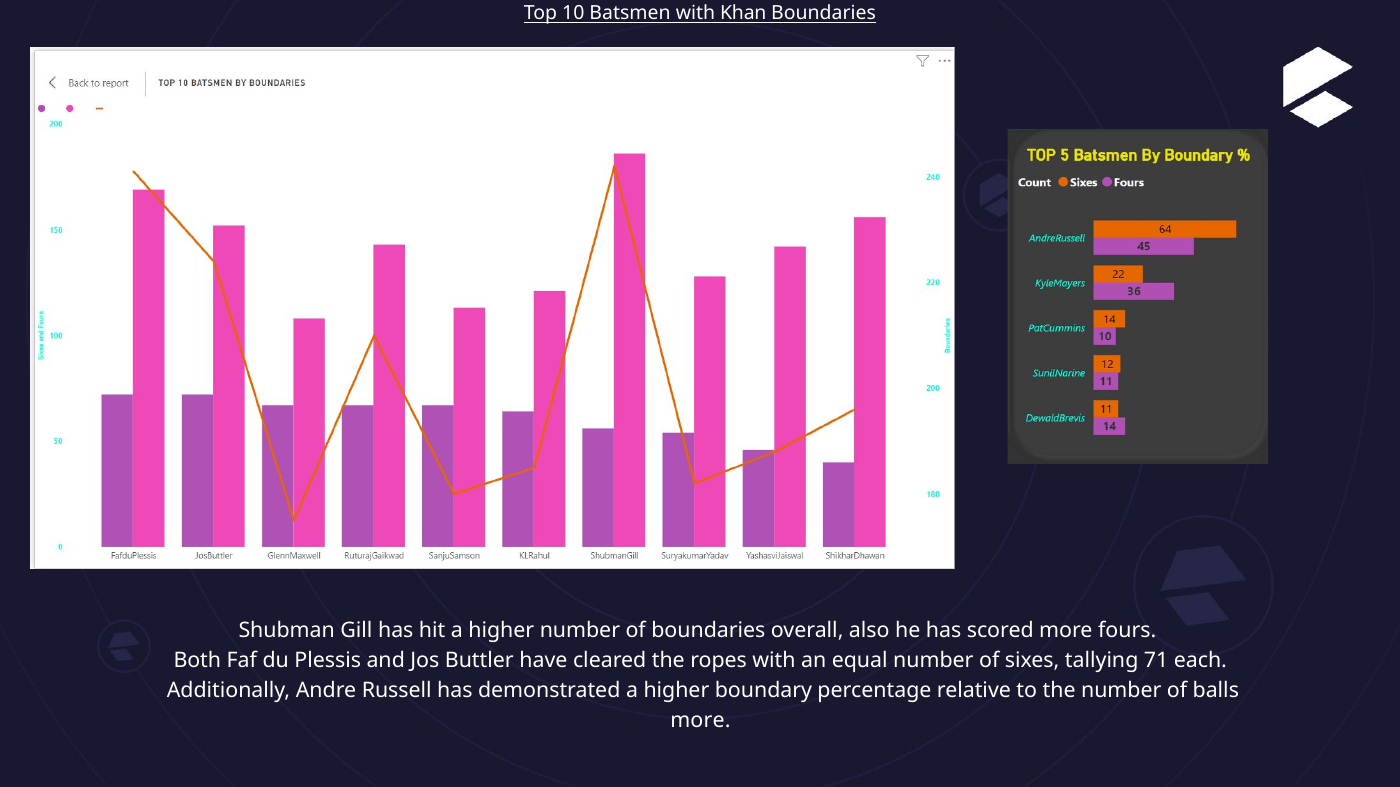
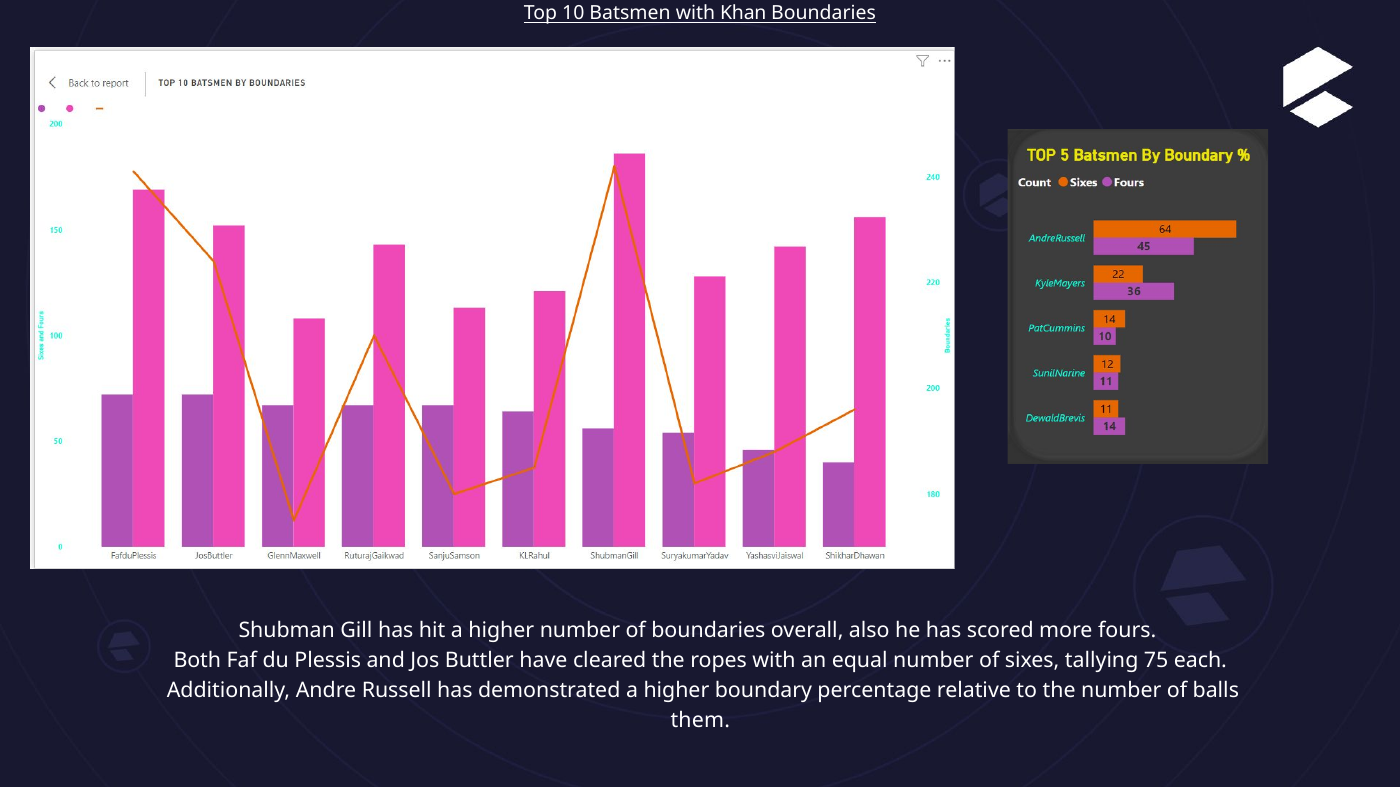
71: 71 -> 75
more at (700, 721): more -> them
